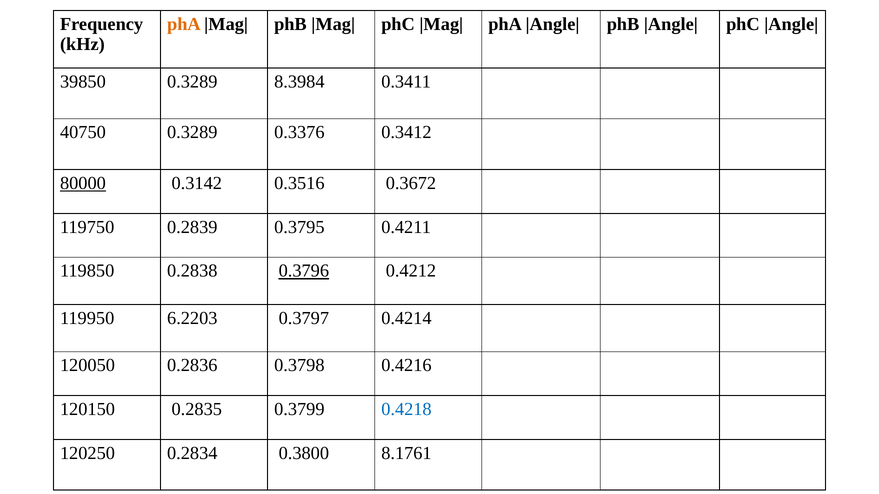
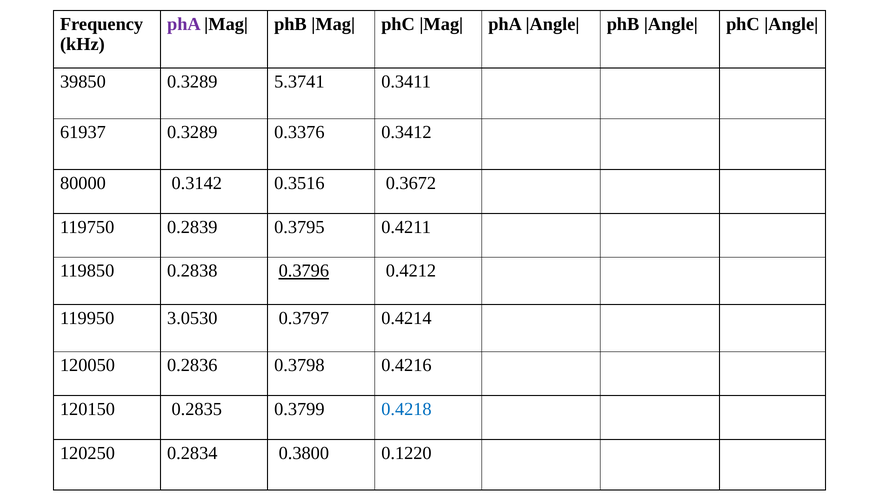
phA at (184, 24) colour: orange -> purple
8.3984: 8.3984 -> 5.3741
40750: 40750 -> 61937
80000 underline: present -> none
6.2203: 6.2203 -> 3.0530
8.1761: 8.1761 -> 0.1220
